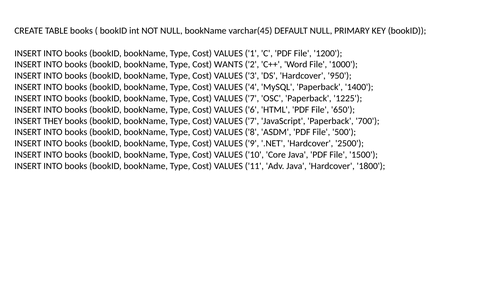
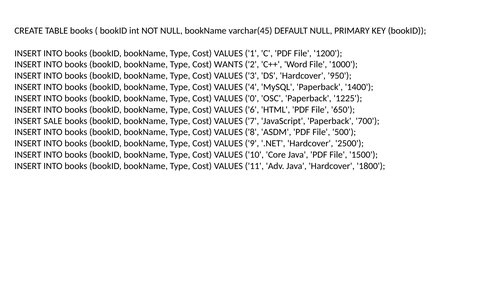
7 at (252, 98): 7 -> 0
THEY: THEY -> SALE
